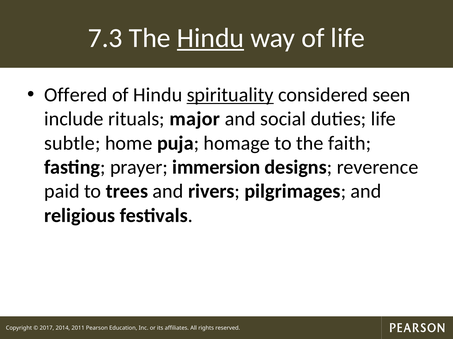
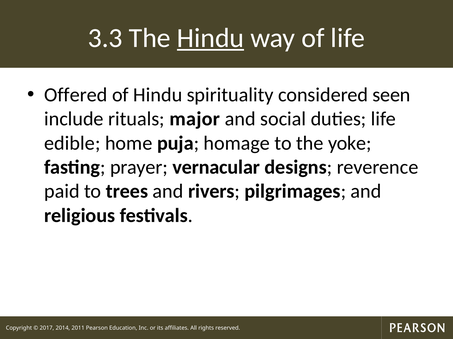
7.3: 7.3 -> 3.3
spirituality underline: present -> none
subtle: subtle -> edible
faith: faith -> yoke
immersion: immersion -> vernacular
